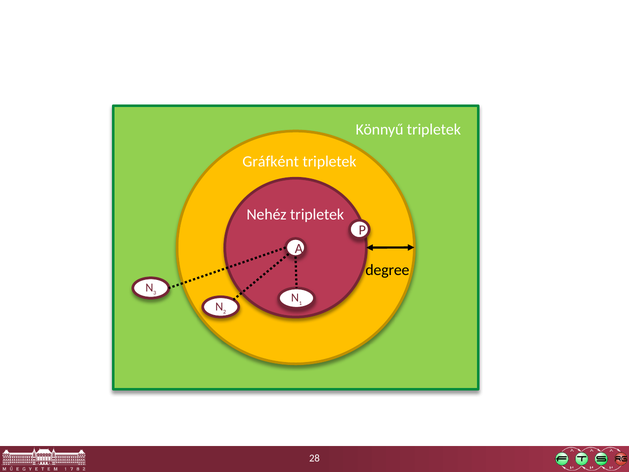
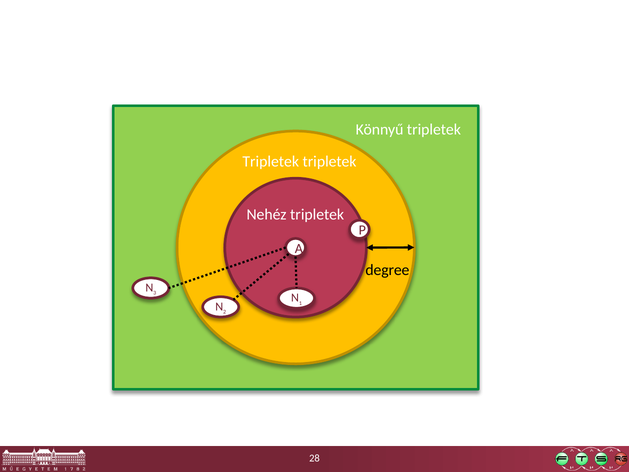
Gráfként at (271, 161): Gráfként -> Tripletek
